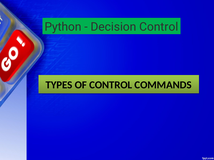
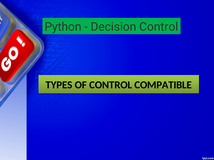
COMMANDS: COMMANDS -> COMPATIBLE
